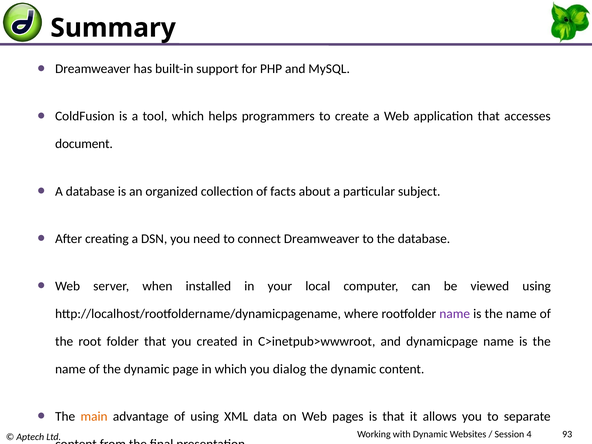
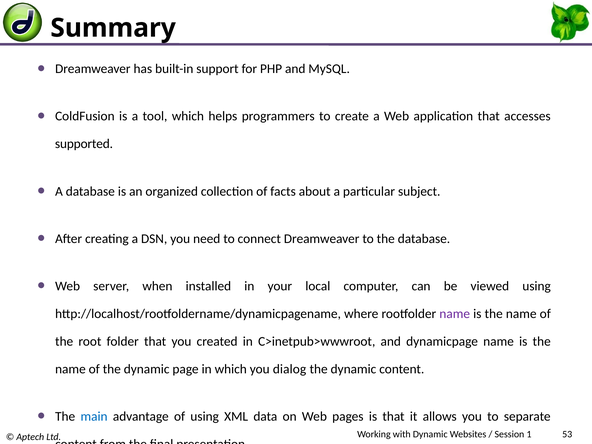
document: document -> supported
main colour: orange -> blue
4: 4 -> 1
93: 93 -> 53
